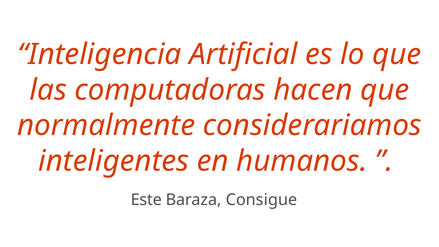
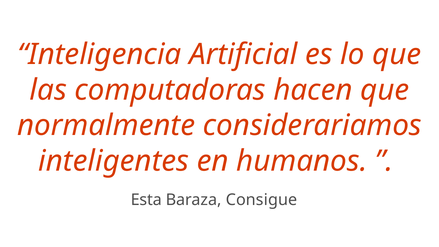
Este: Este -> Esta
